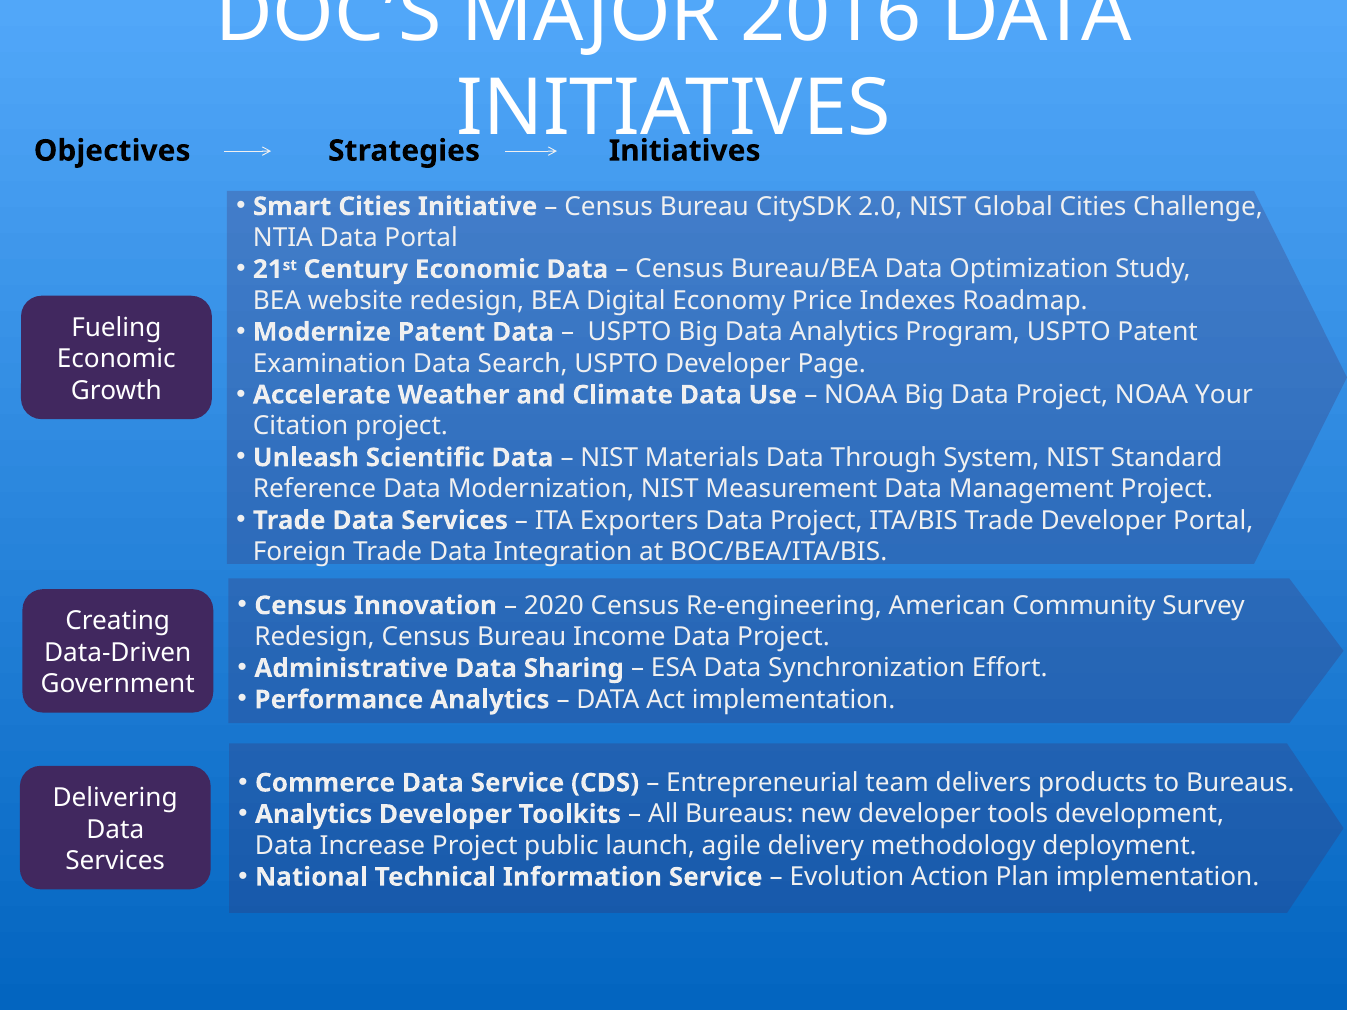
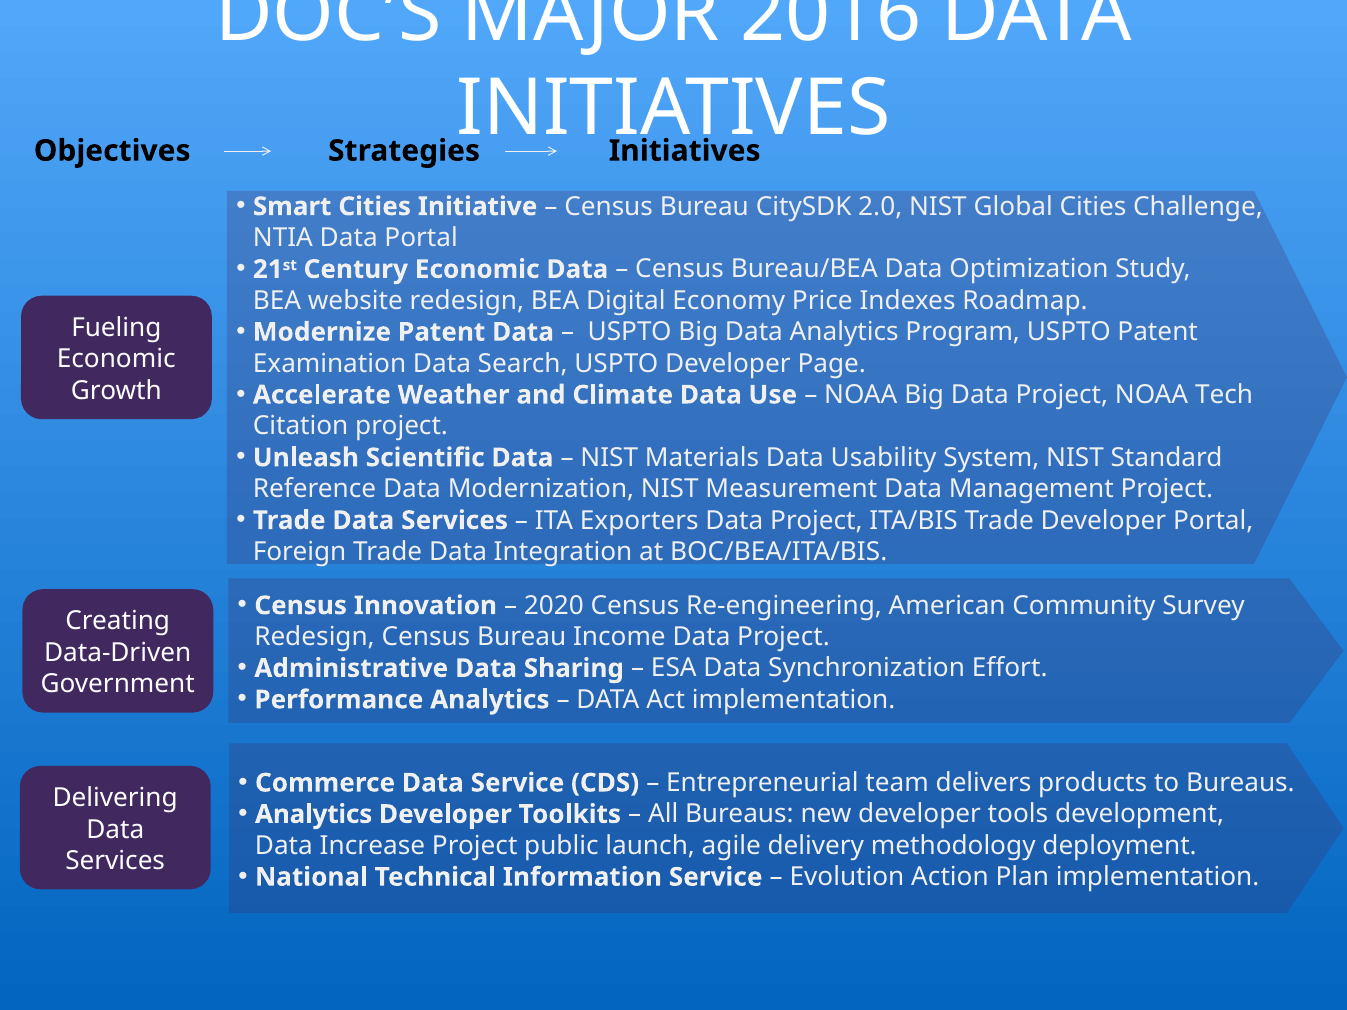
Your: Your -> Tech
Through: Through -> Usability
